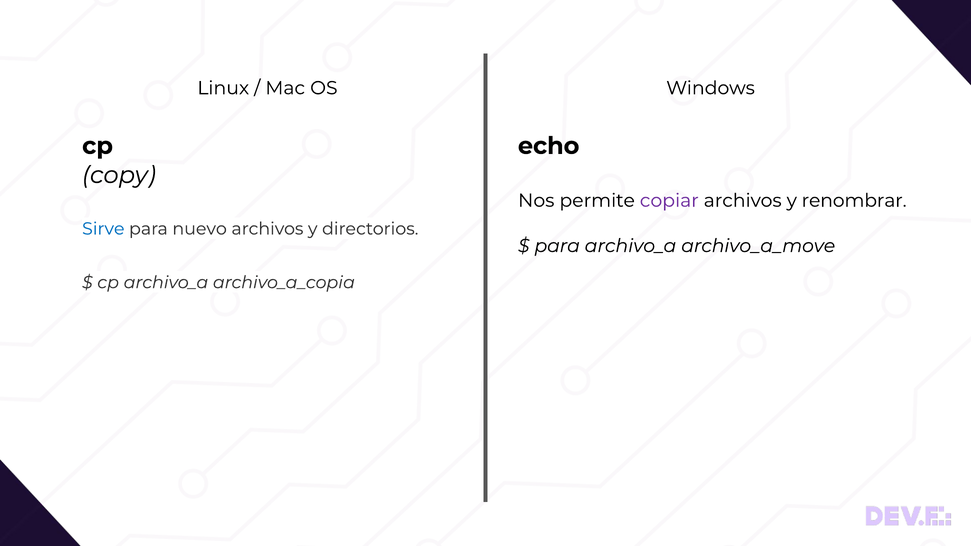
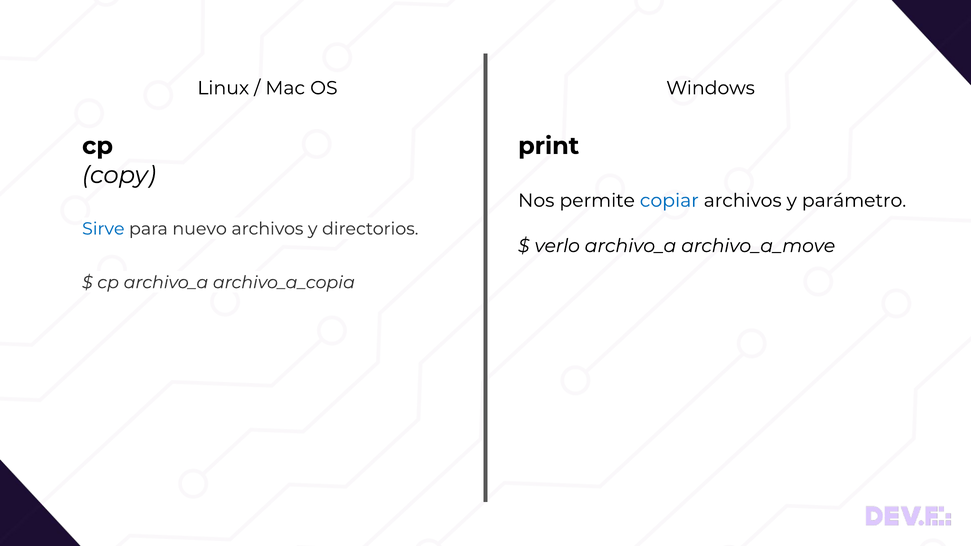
echo: echo -> print
copiar colour: purple -> blue
renombrar: renombrar -> parámetro
para at (557, 246): para -> verlo
